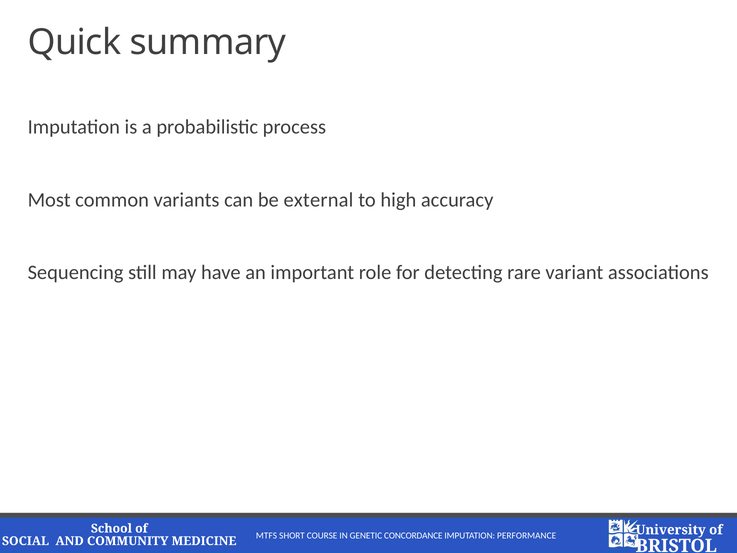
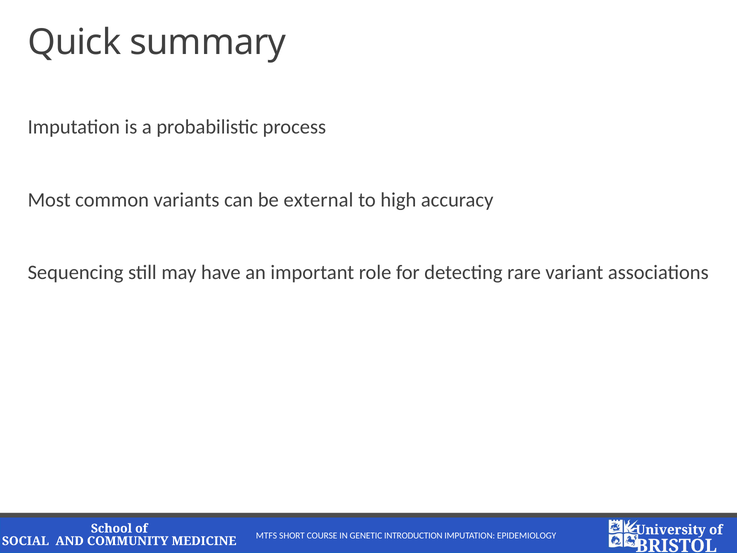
CONCORDANCE: CONCORDANCE -> INTRODUCTION
PERFORMANCE: PERFORMANCE -> EPIDEMIOLOGY
